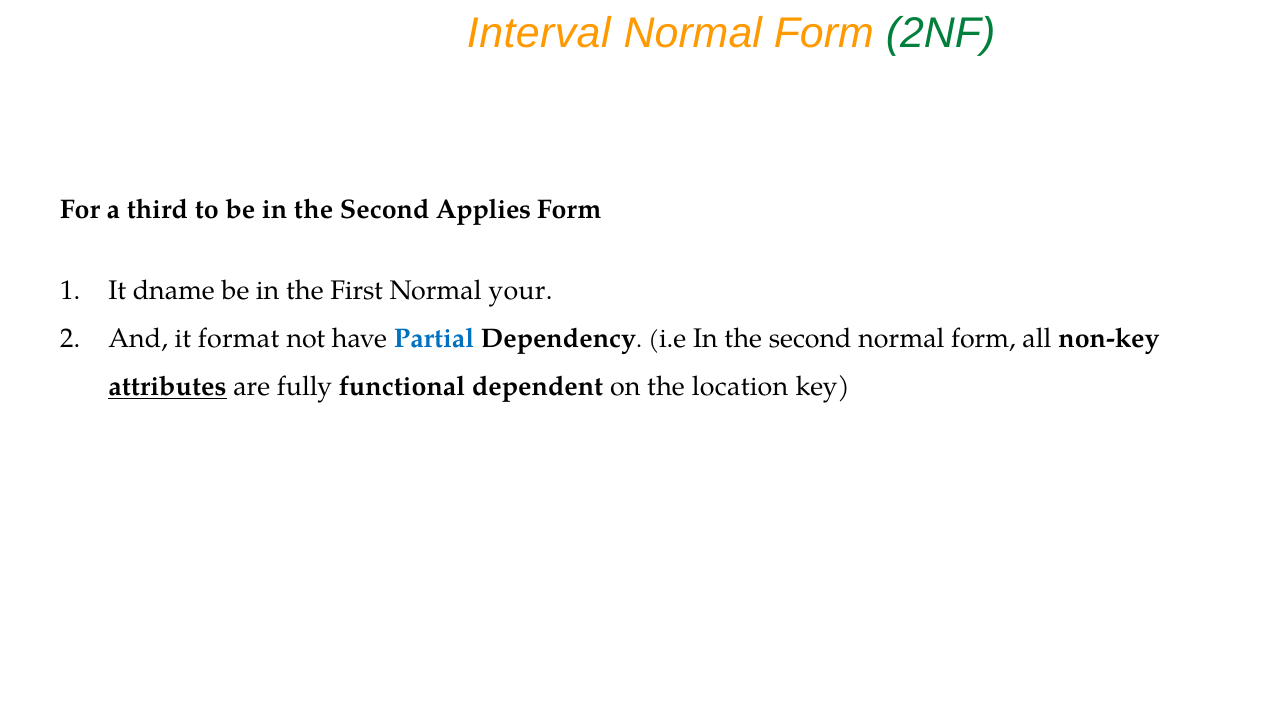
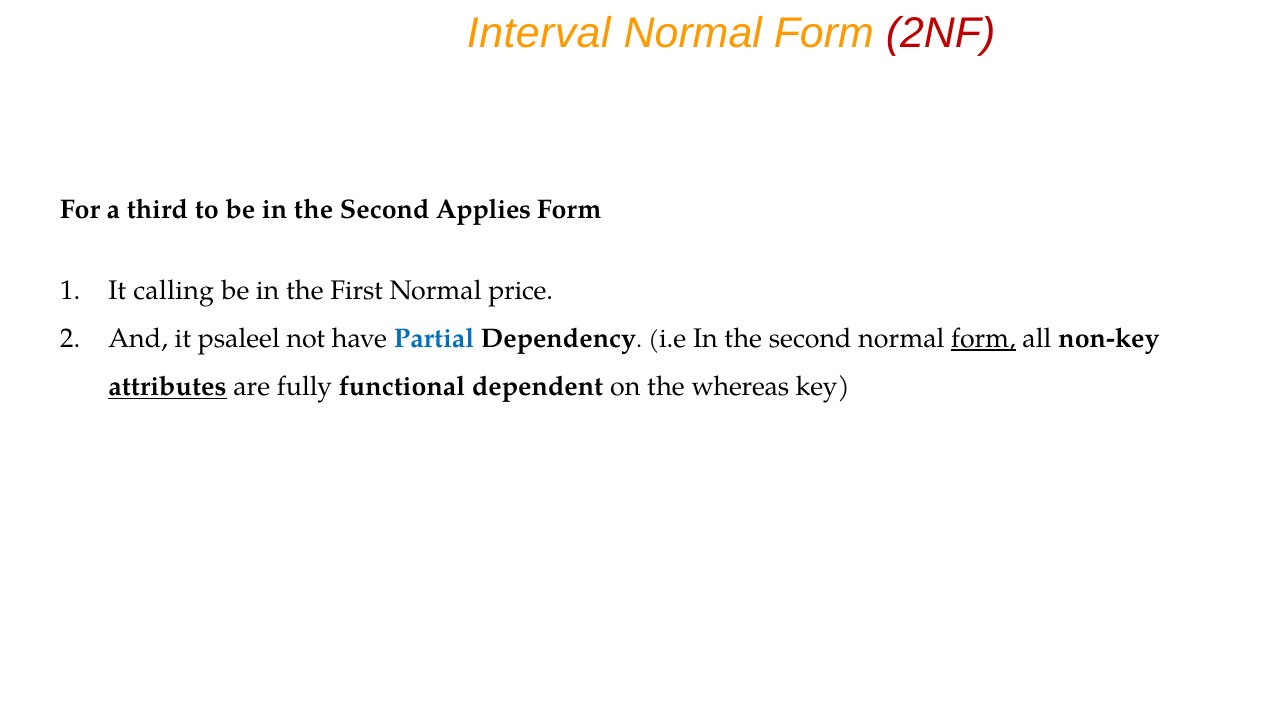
2NF colour: green -> red
dname: dname -> calling
your: your -> price
format: format -> psaleel
form at (983, 339) underline: none -> present
location: location -> whereas
